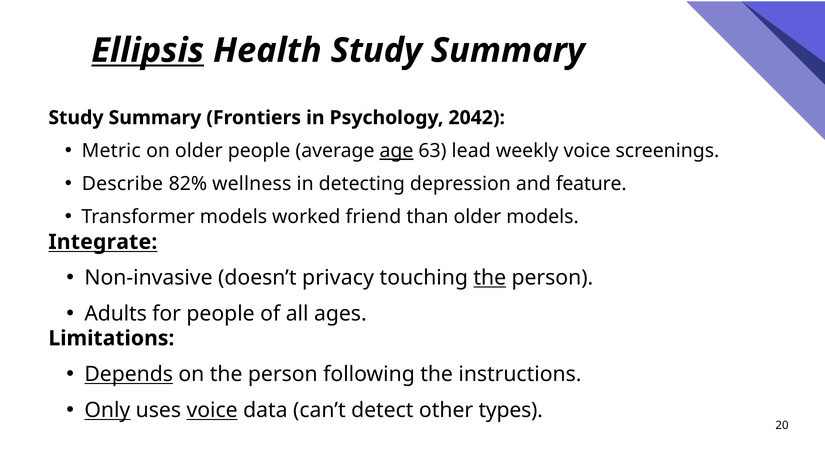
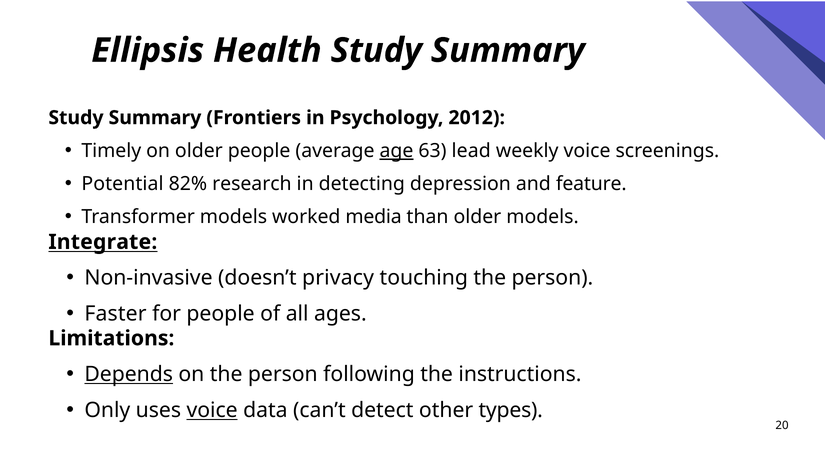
Ellipsis underline: present -> none
2042: 2042 -> 2012
Metric: Metric -> Timely
Describe: Describe -> Potential
wellness: wellness -> research
friend: friend -> media
the at (490, 278) underline: present -> none
Adults: Adults -> Faster
Only underline: present -> none
